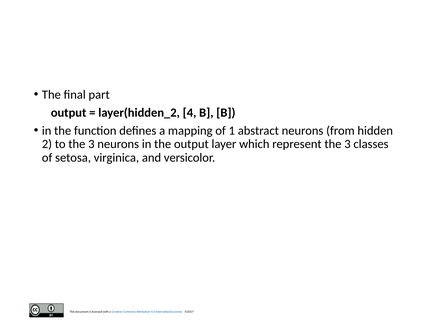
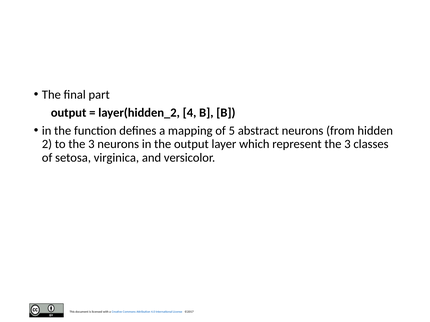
1: 1 -> 5
